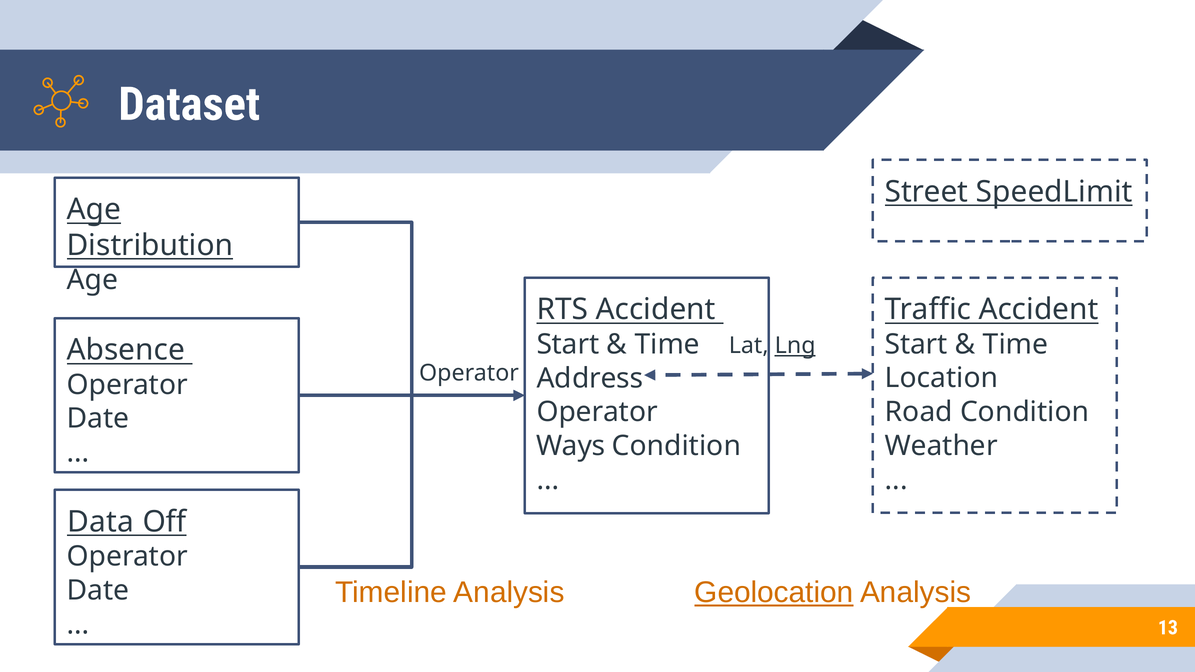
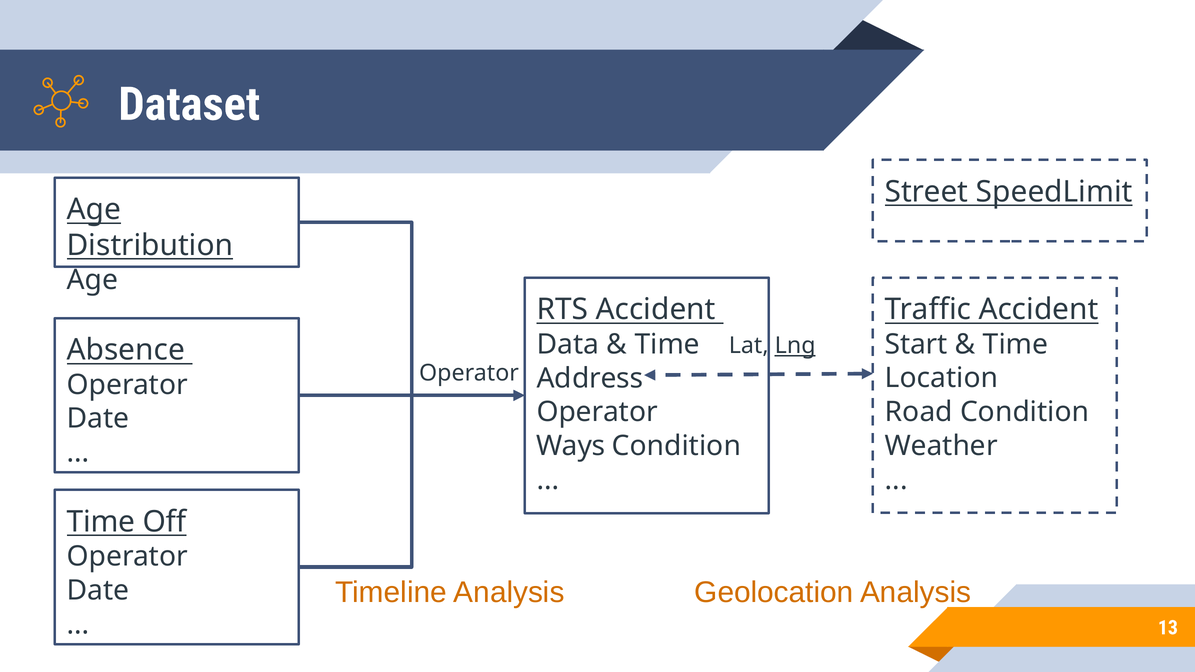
Start at (568, 344): Start -> Data
Data at (101, 522): Data -> Time
Geolocation underline: present -> none
